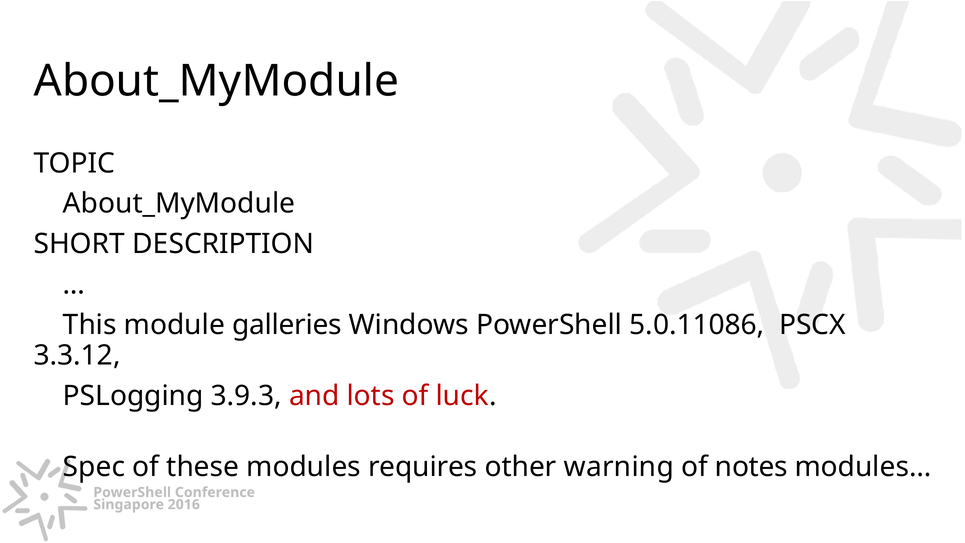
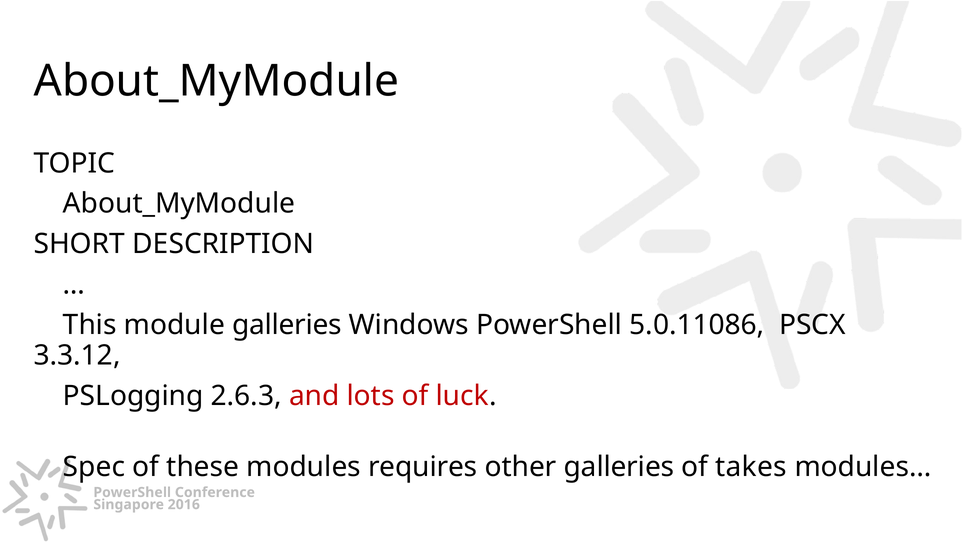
3.9.3: 3.9.3 -> 2.6.3
other warning: warning -> galleries
notes: notes -> takes
